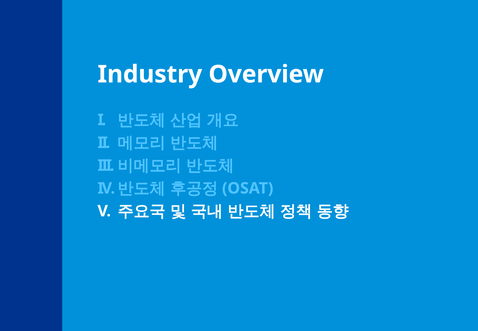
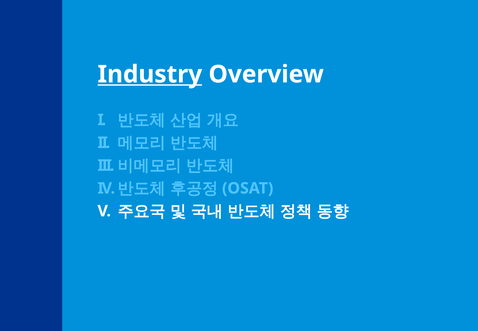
Industry underline: none -> present
